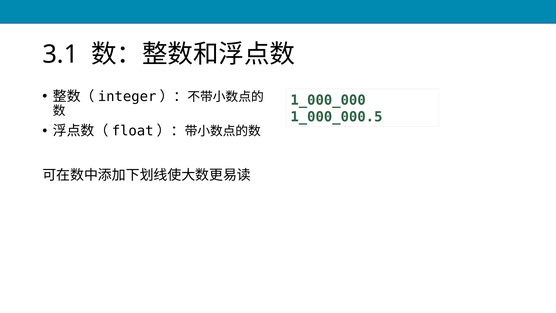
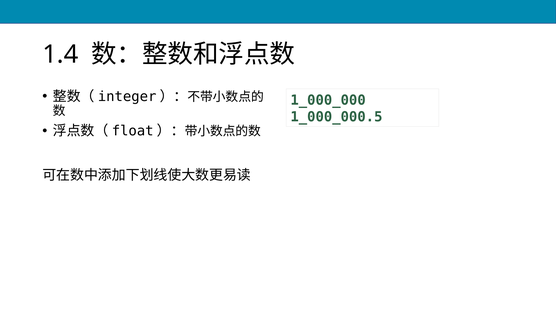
3.1: 3.1 -> 1.4
